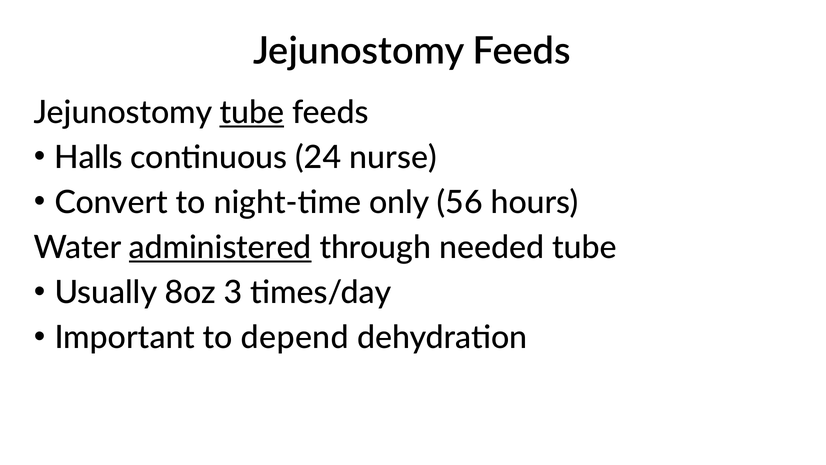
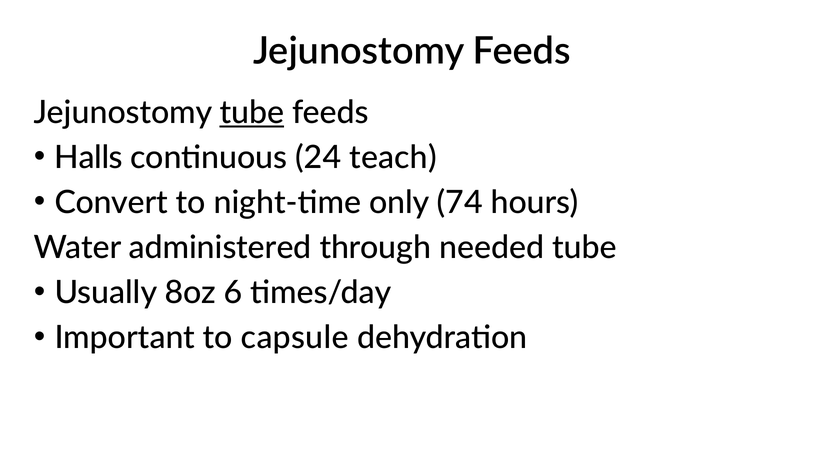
nurse: nurse -> teach
56: 56 -> 74
administered underline: present -> none
3: 3 -> 6
depend: depend -> capsule
